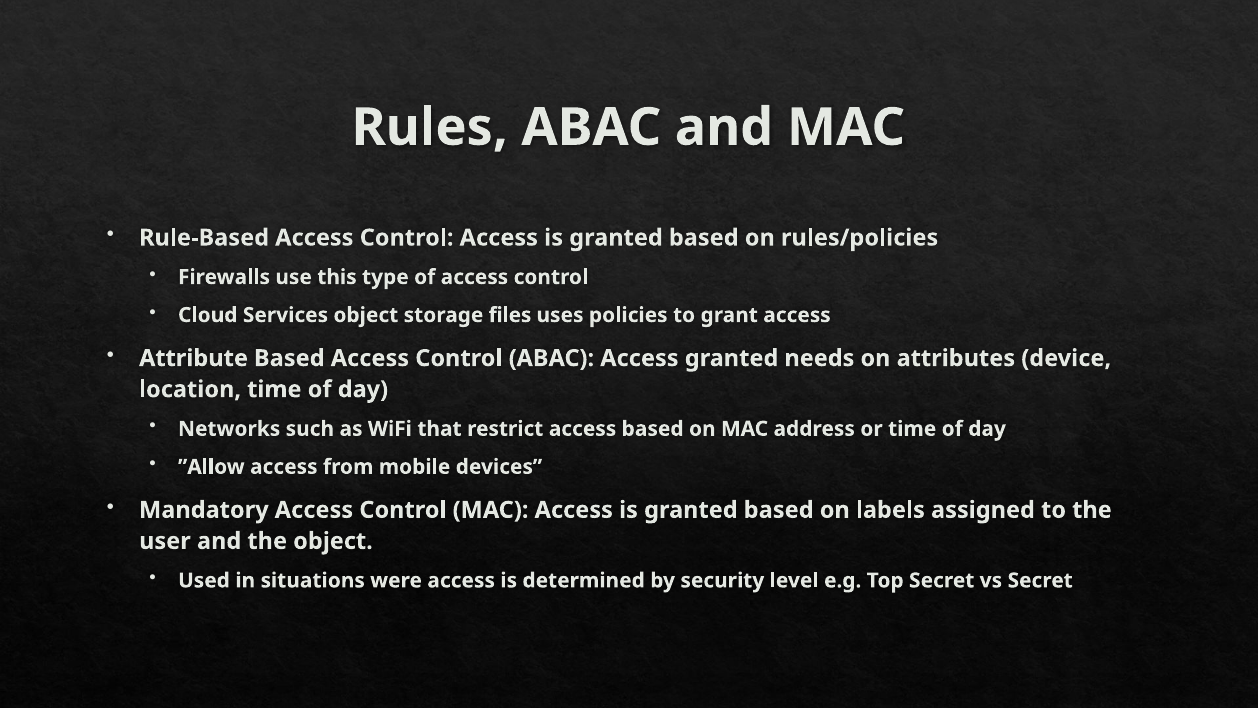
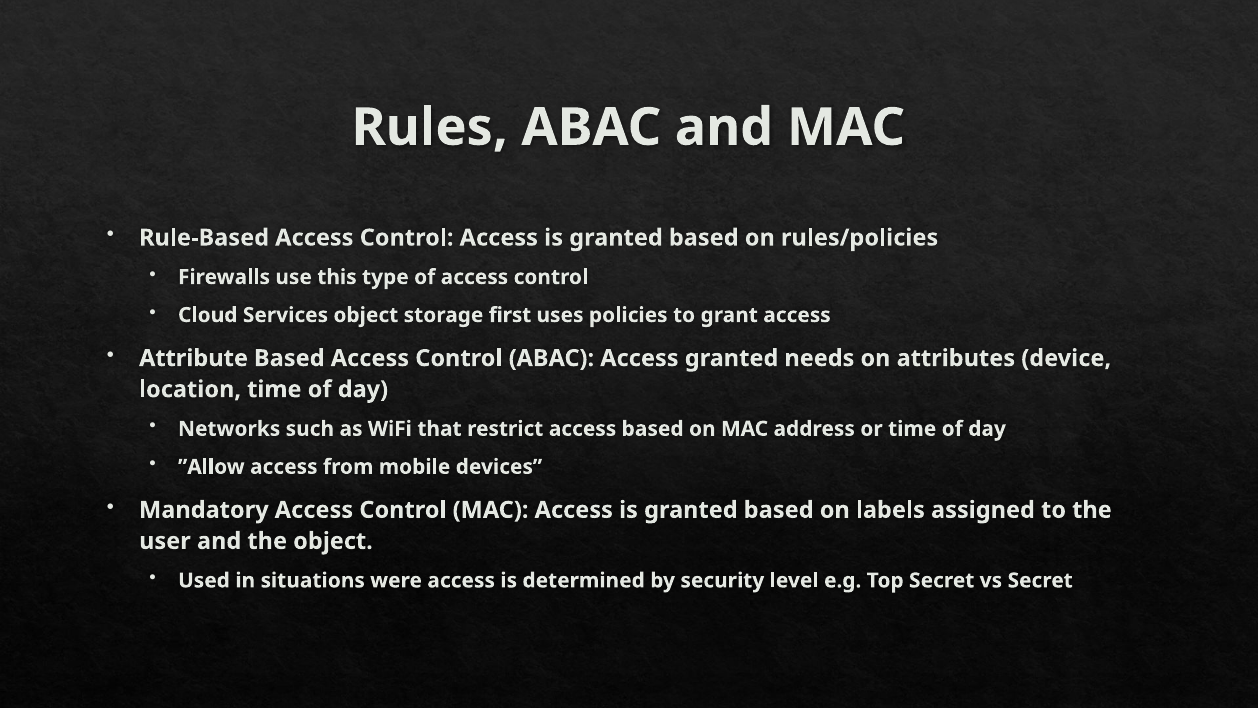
files: files -> first
